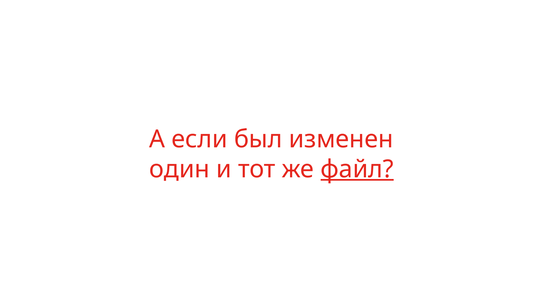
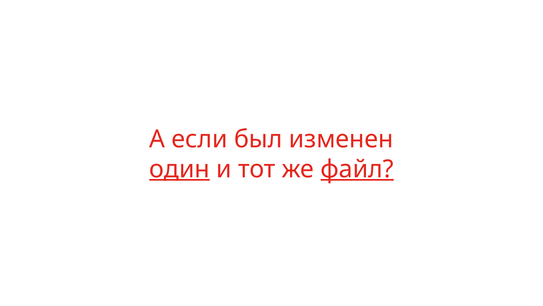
один underline: none -> present
